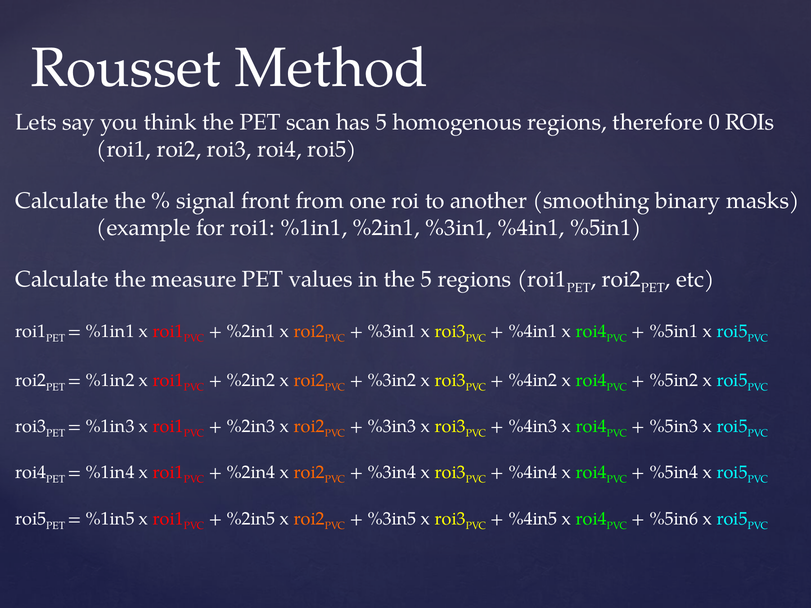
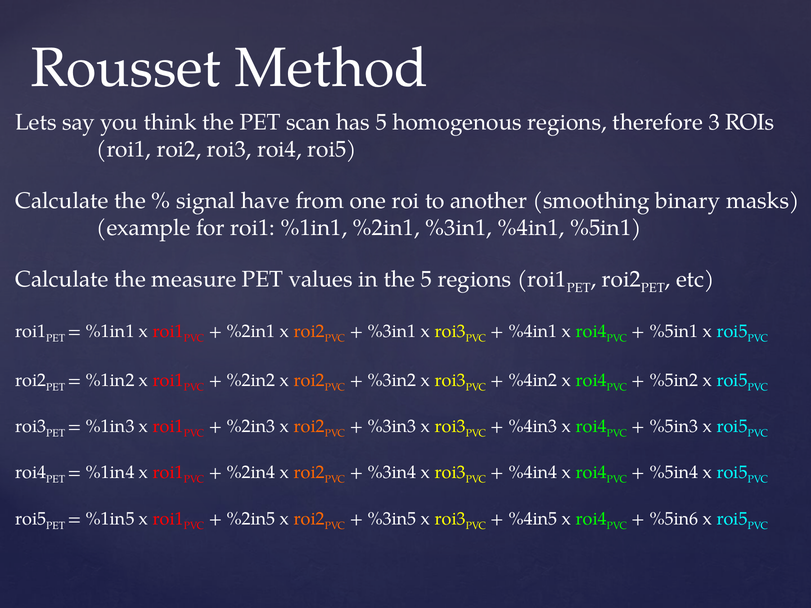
0: 0 -> 3
front: front -> have
